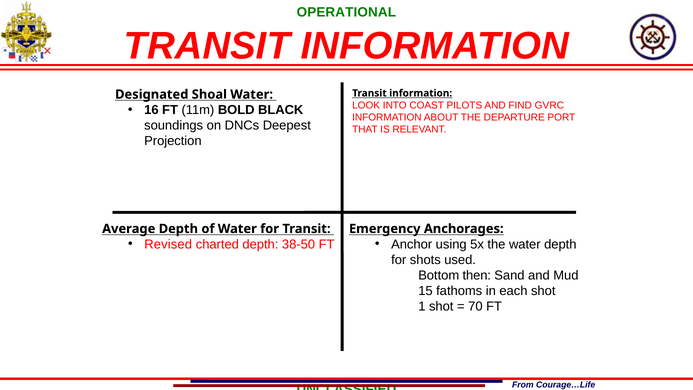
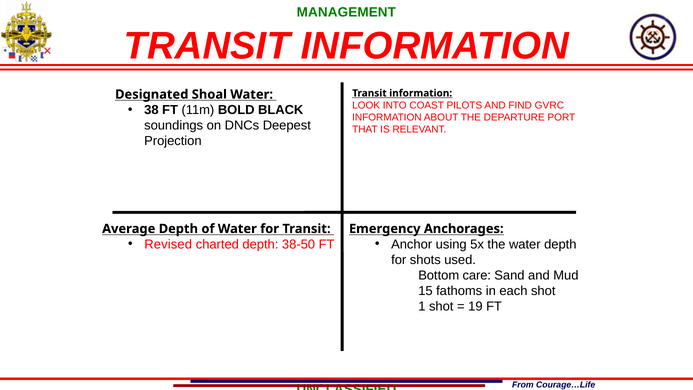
OPERATIONAL: OPERATIONAL -> MANAGEMENT
16: 16 -> 38
then: then -> care
70: 70 -> 19
